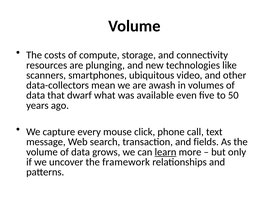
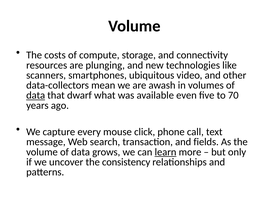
data at (36, 95) underline: none -> present
50: 50 -> 70
framework: framework -> consistency
